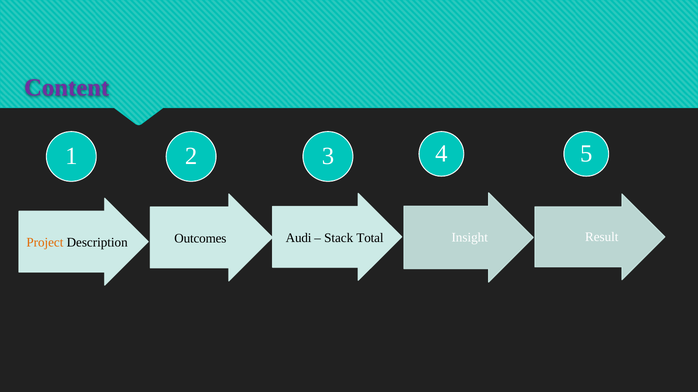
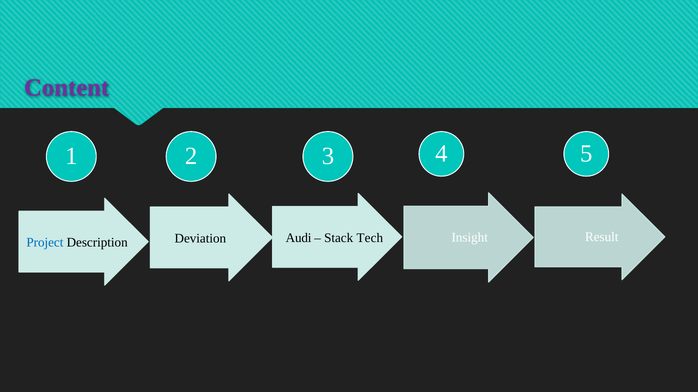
Total: Total -> Tech
Outcomes: Outcomes -> Deviation
Project colour: orange -> blue
